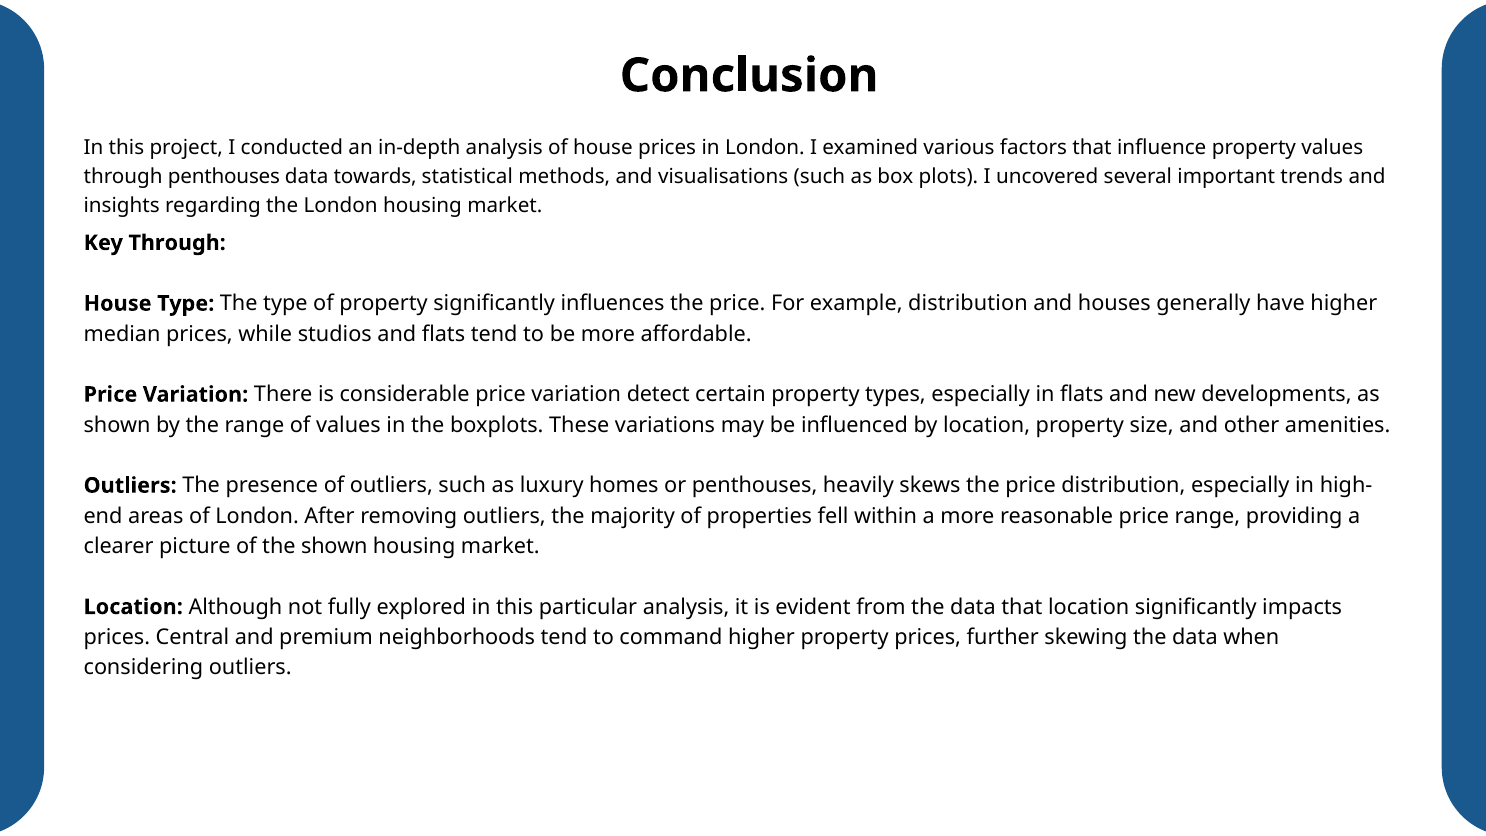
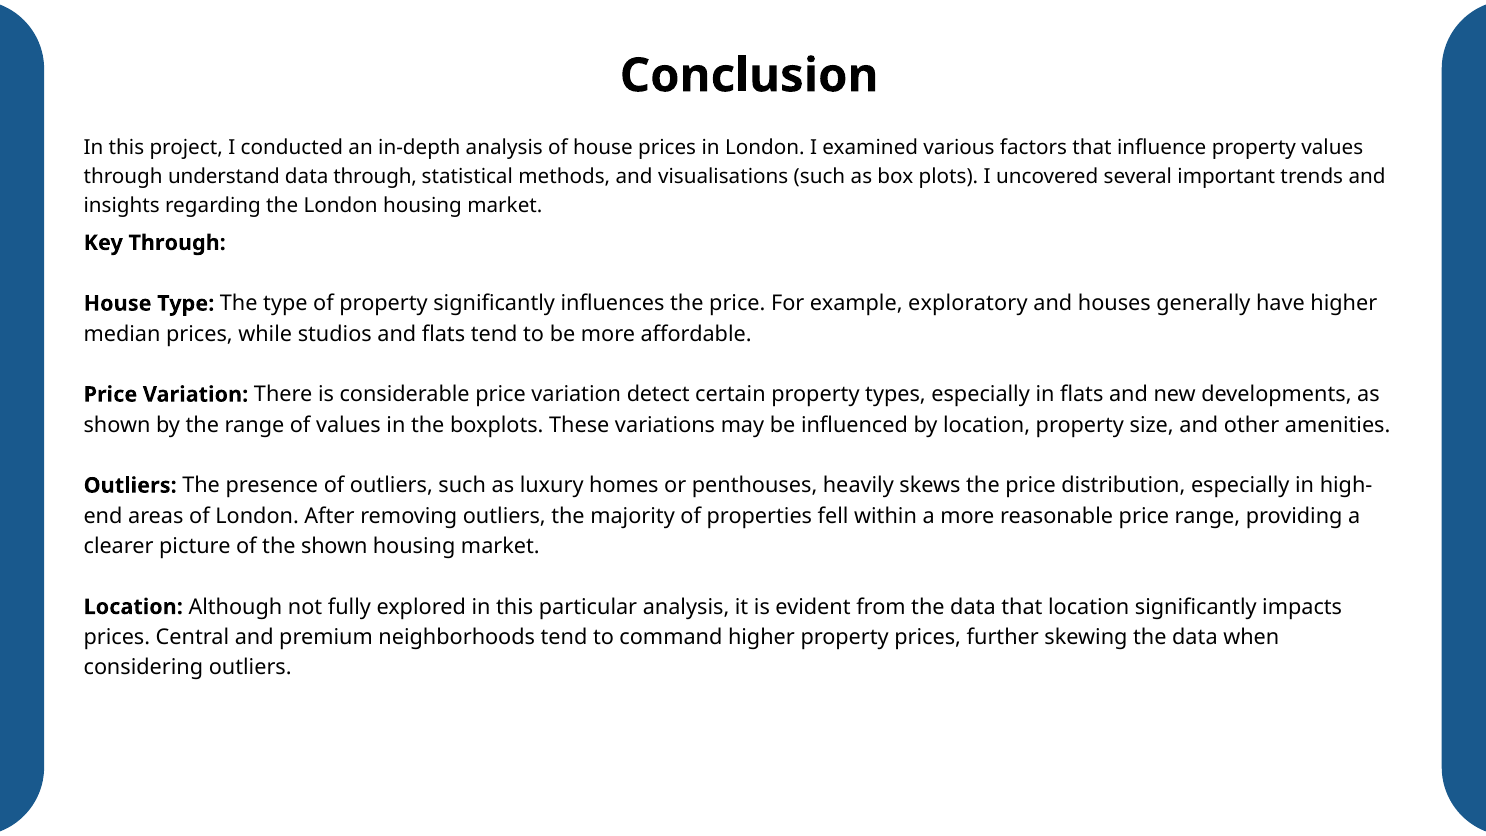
through penthouses: penthouses -> understand
data towards: towards -> through
example distribution: distribution -> exploratory
